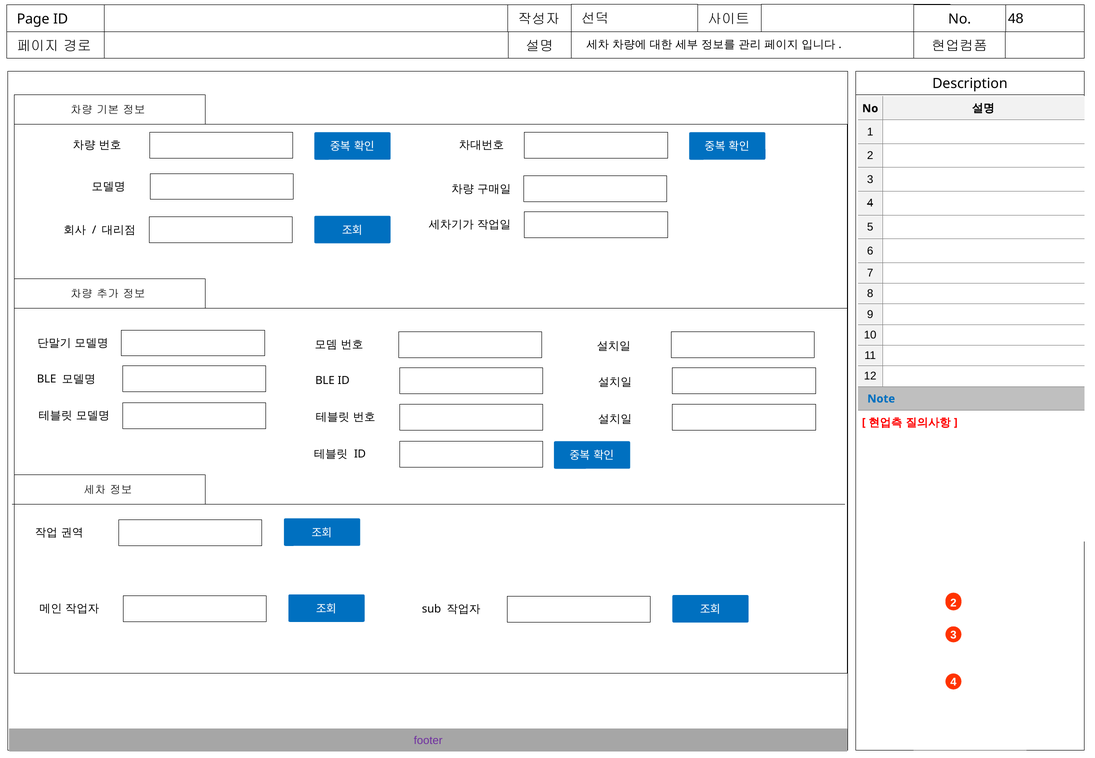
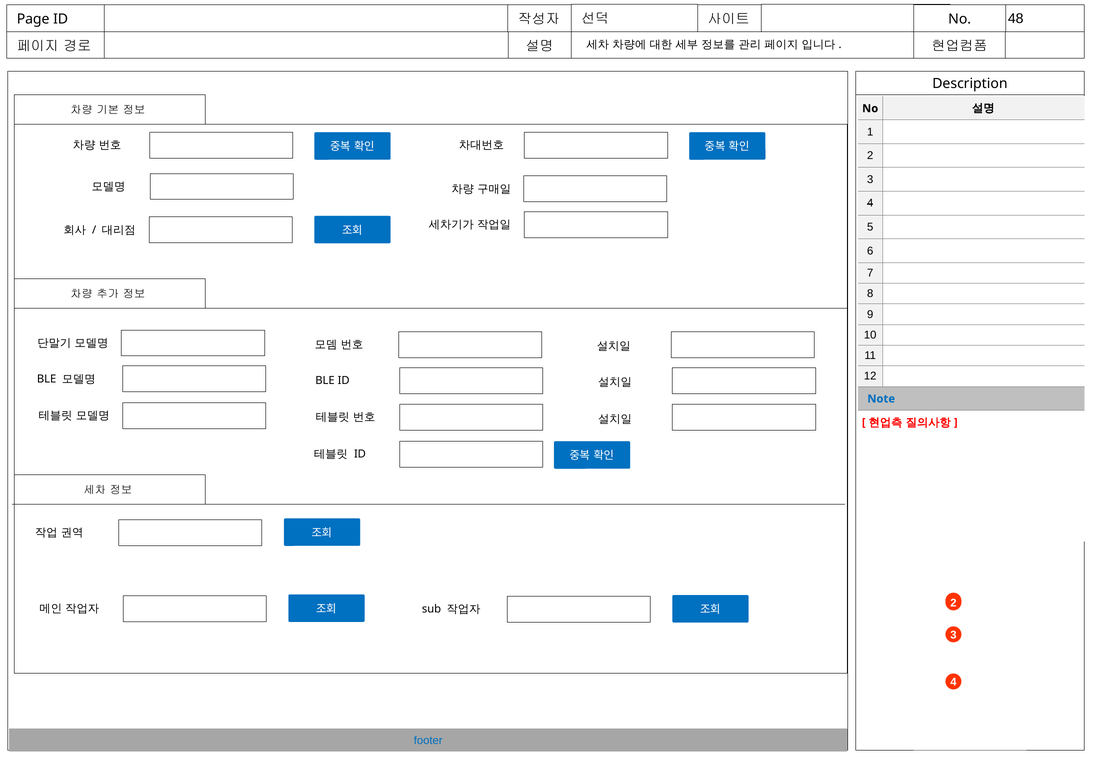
footer colour: purple -> blue
